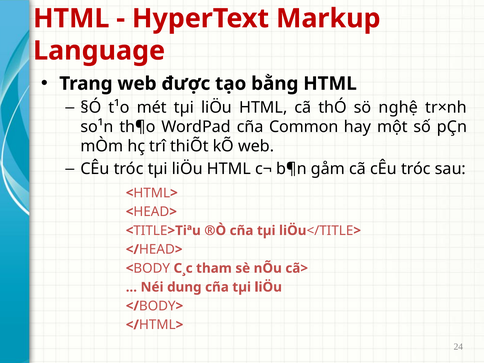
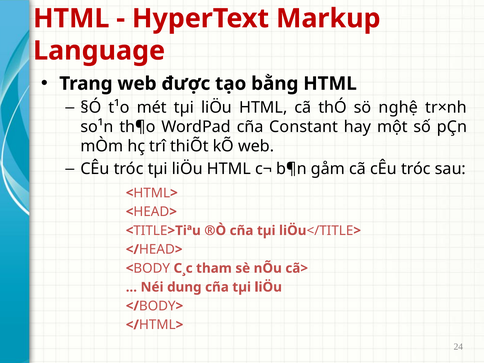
Common: Common -> Constant
